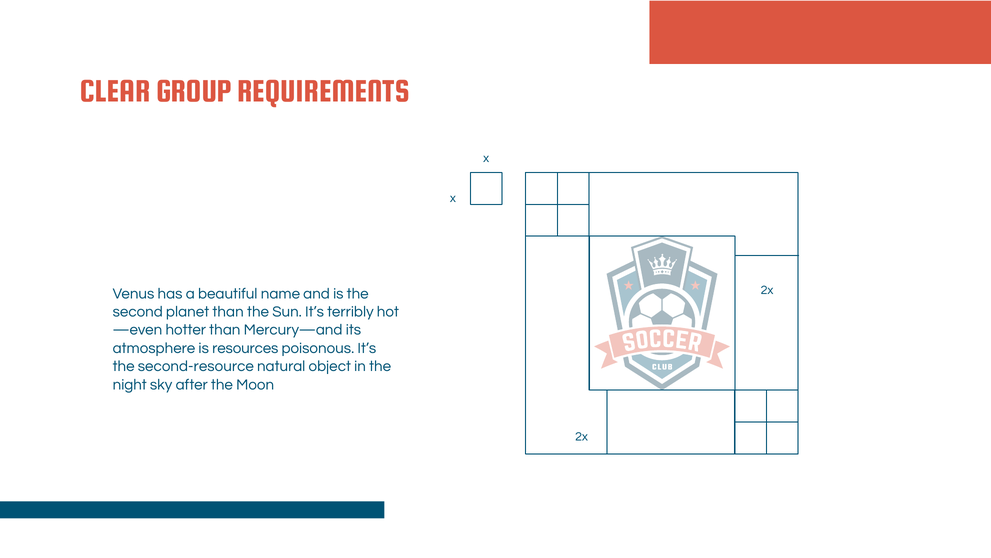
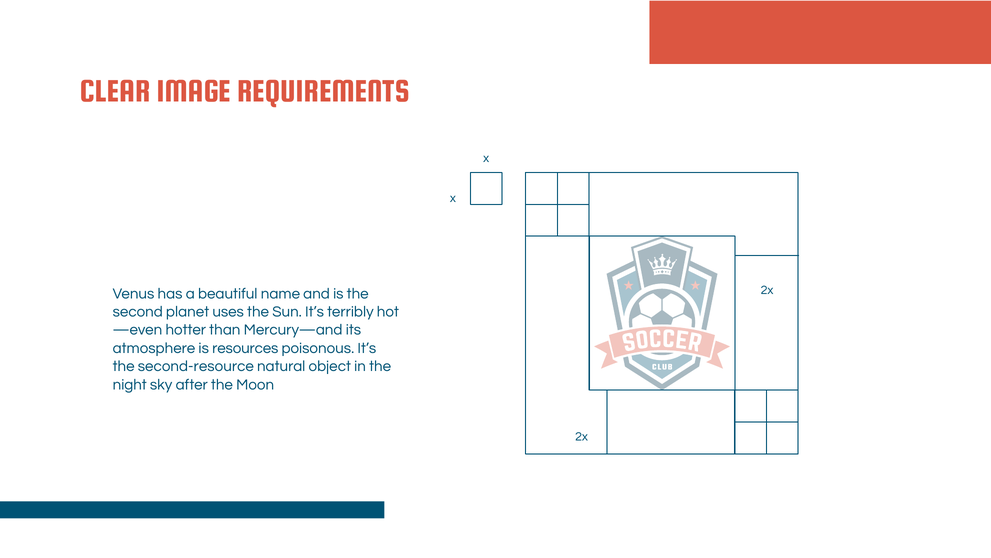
GROUP: GROUP -> IMAGE
planet than: than -> uses
